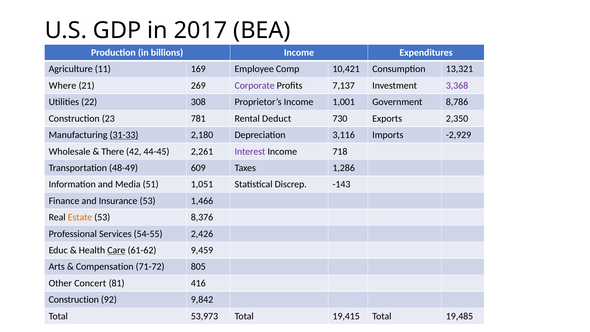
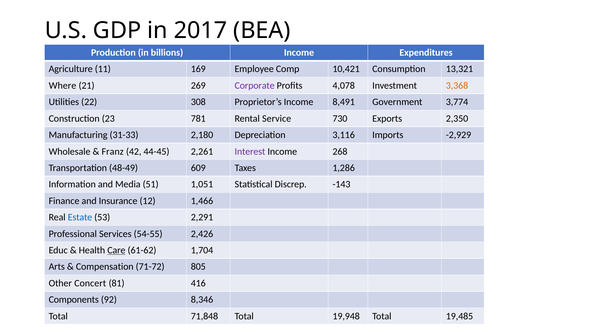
7,137: 7,137 -> 4,078
3,368 colour: purple -> orange
1,001: 1,001 -> 8,491
8,786: 8,786 -> 3,774
Deduct: Deduct -> Service
31-33 underline: present -> none
There: There -> Franz
718: 718 -> 268
Insurance 53: 53 -> 12
Estate colour: orange -> blue
8,376: 8,376 -> 2,291
9,459: 9,459 -> 1,704
Construction at (74, 300): Construction -> Components
9,842: 9,842 -> 8,346
53,973: 53,973 -> 71,848
19,415: 19,415 -> 19,948
